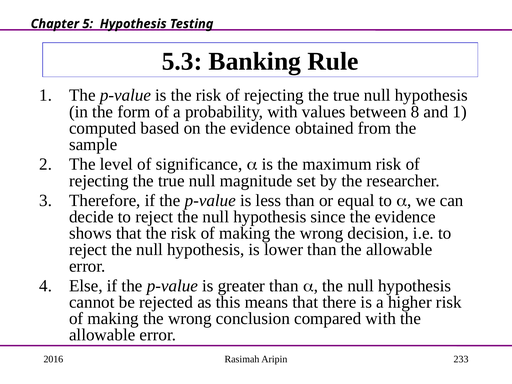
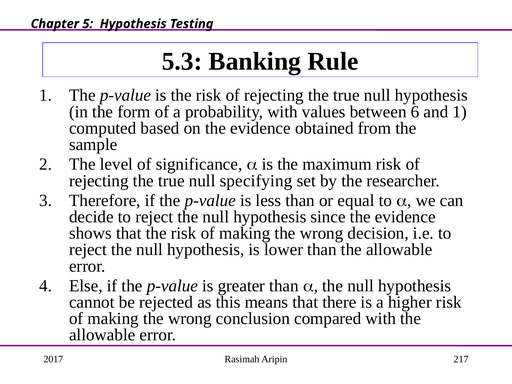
8: 8 -> 6
magnitude: magnitude -> specifying
2016: 2016 -> 2017
233: 233 -> 217
